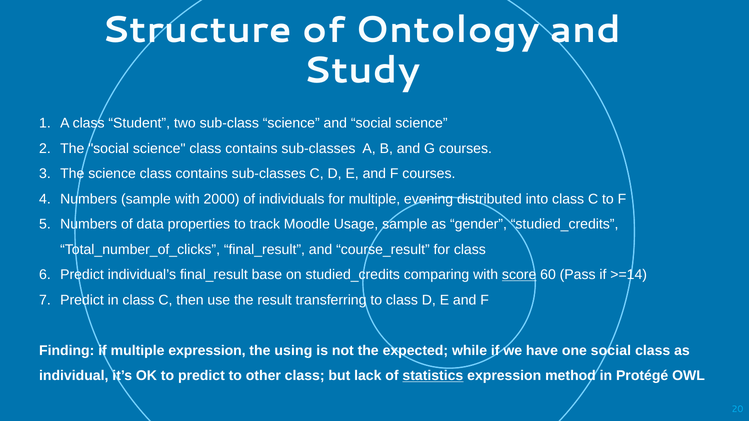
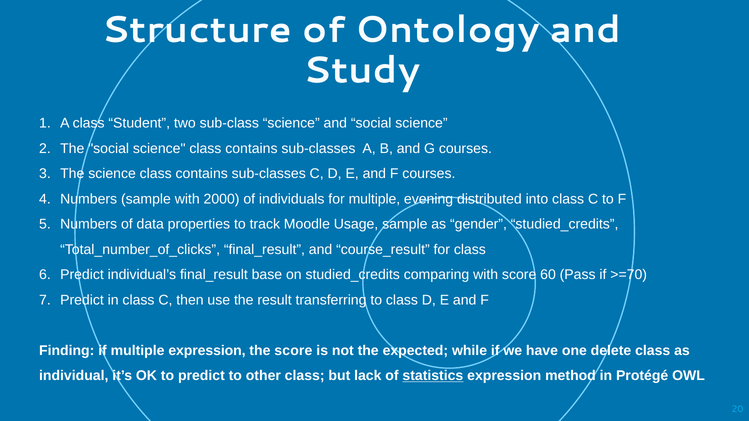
score at (519, 275) underline: present -> none
>=14: >=14 -> >=70
the using: using -> score
one social: social -> delete
